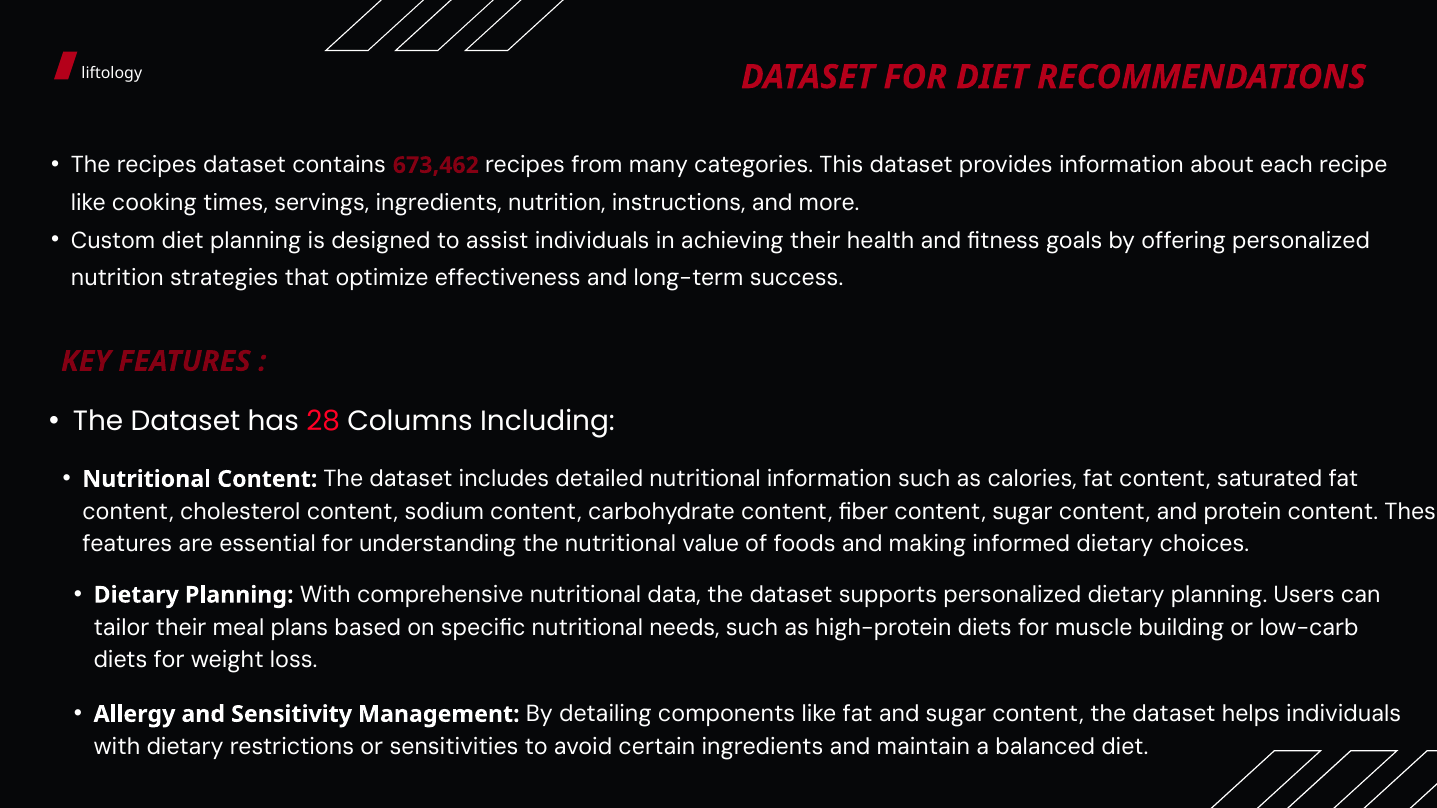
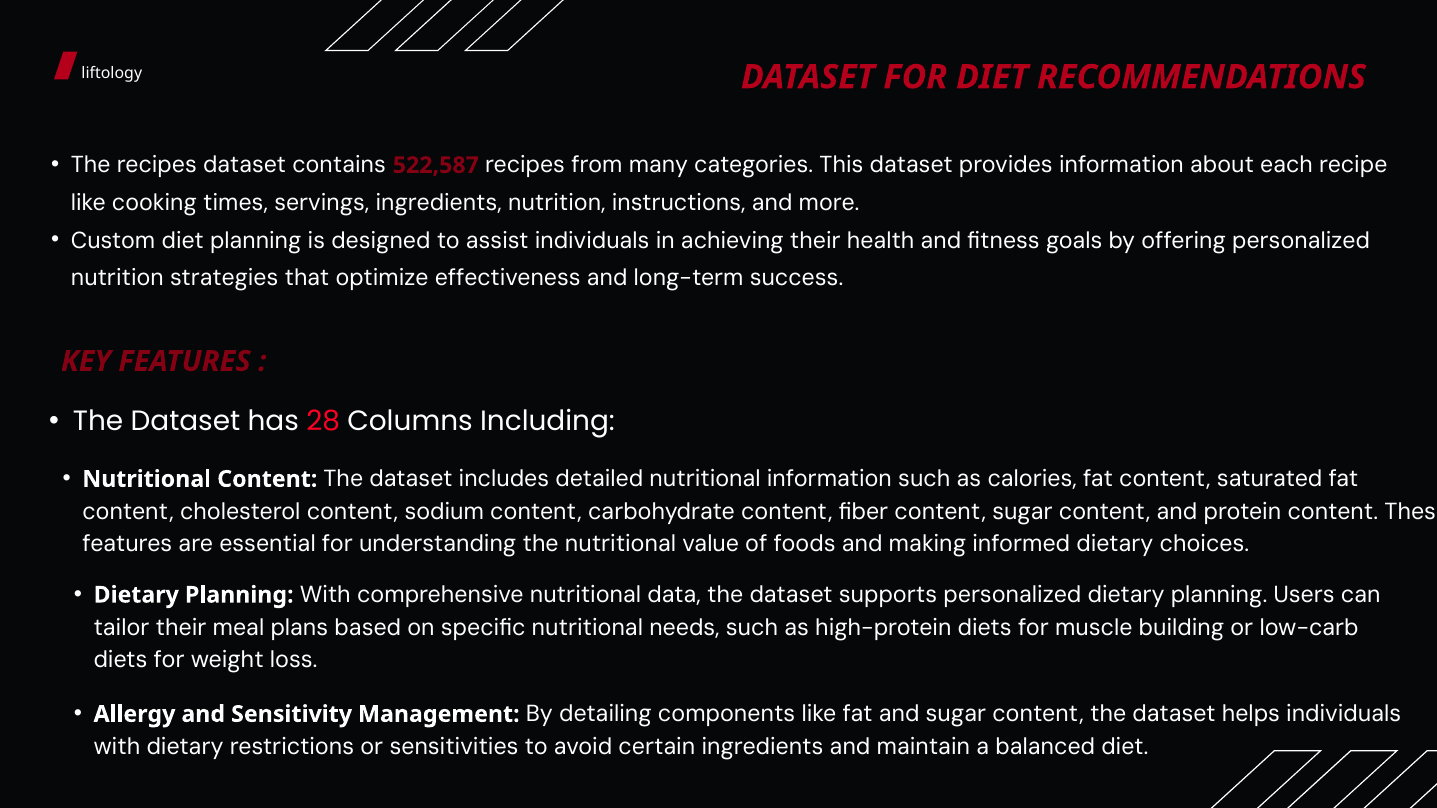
673,462: 673,462 -> 522,587
